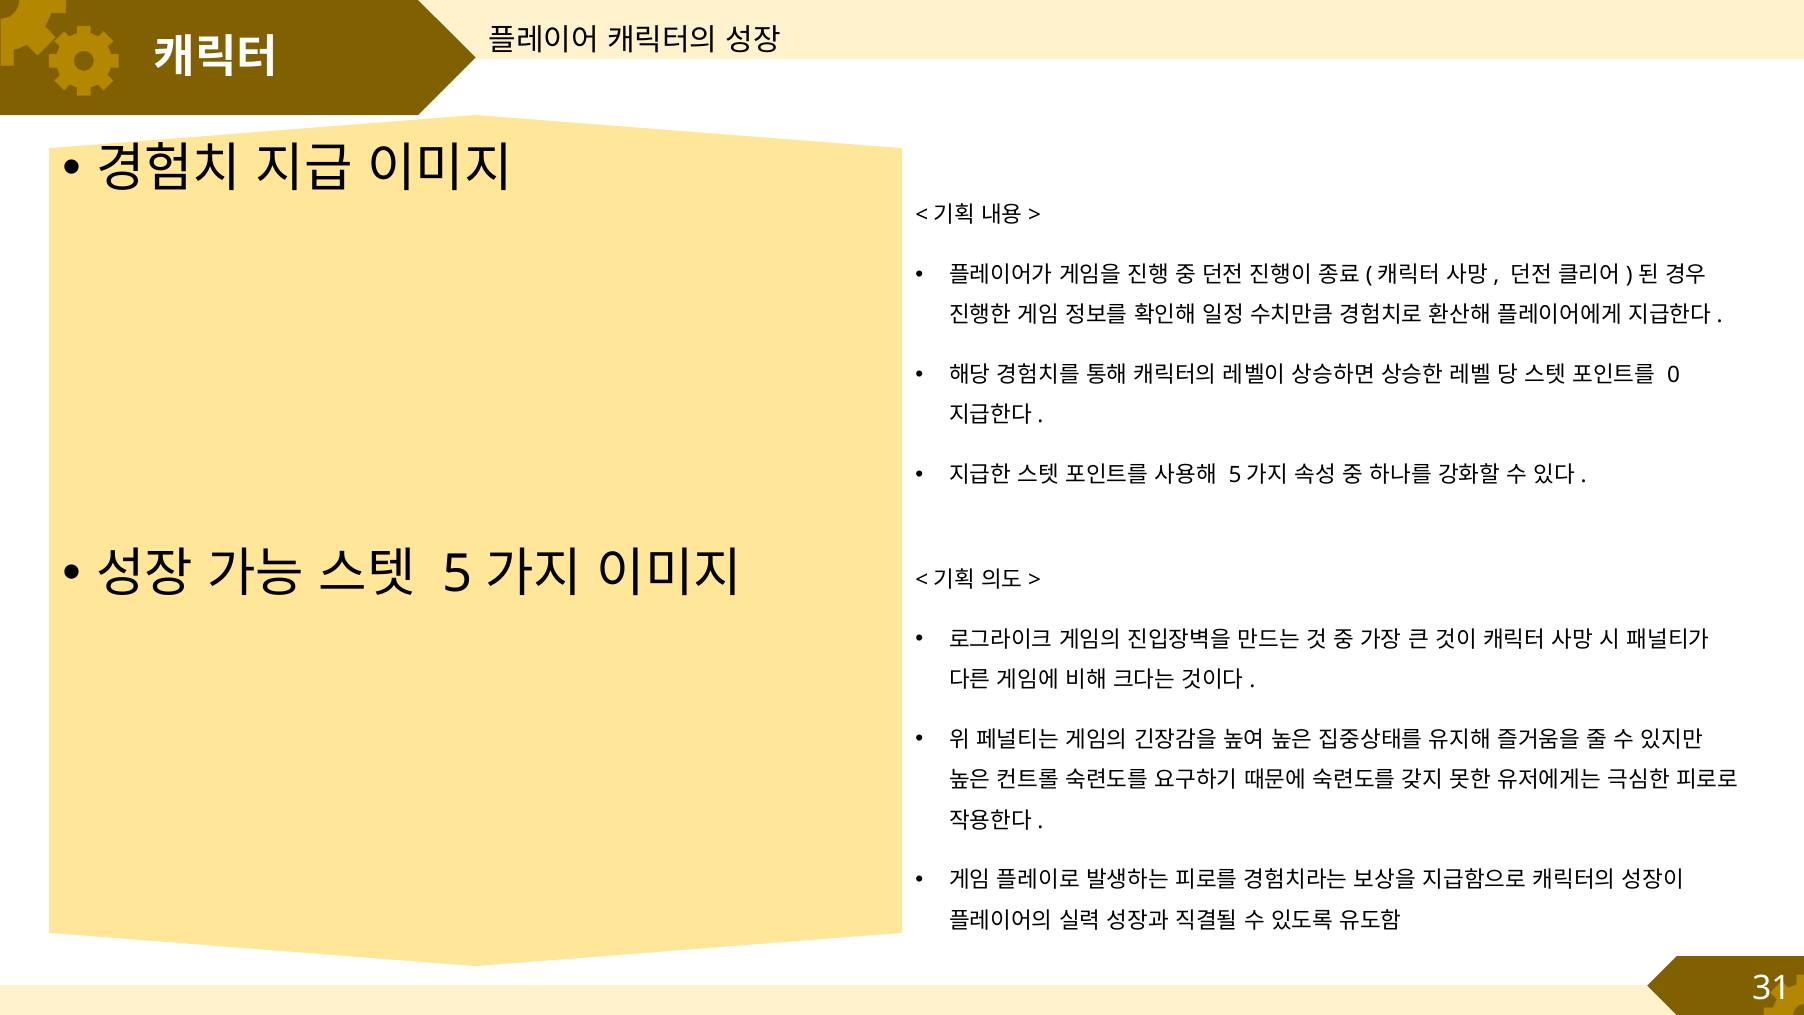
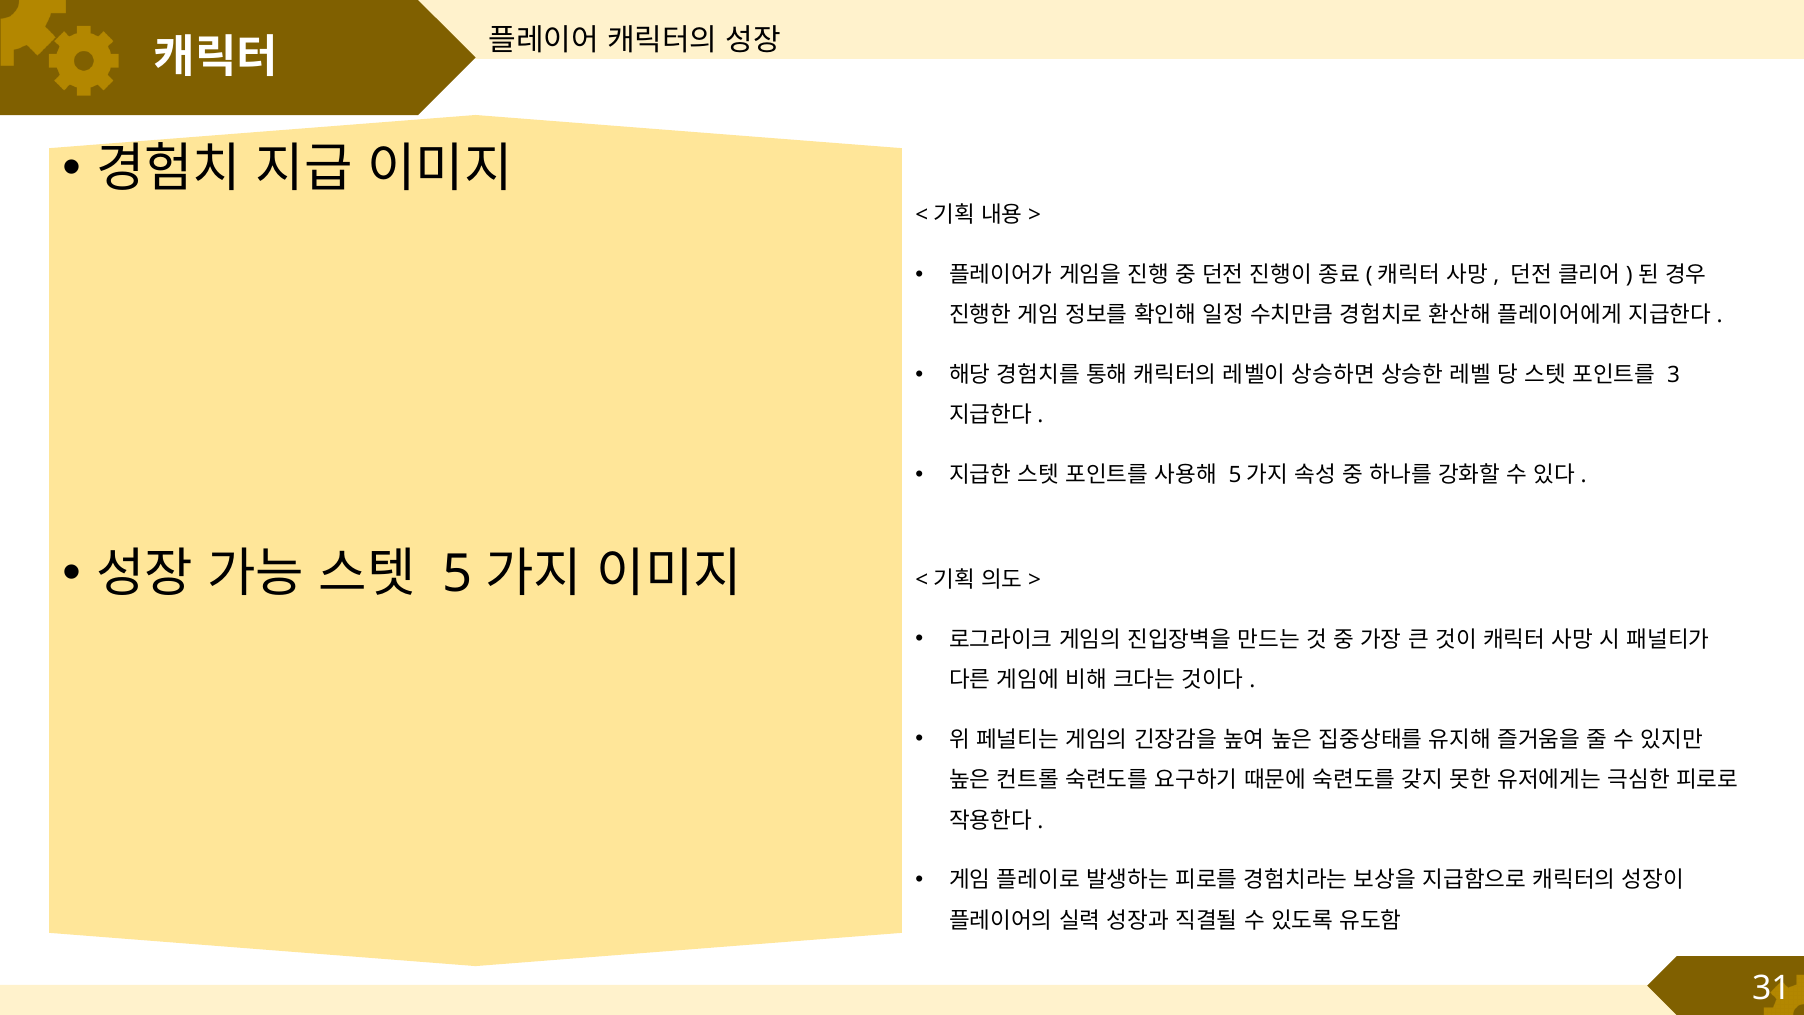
0: 0 -> 3
